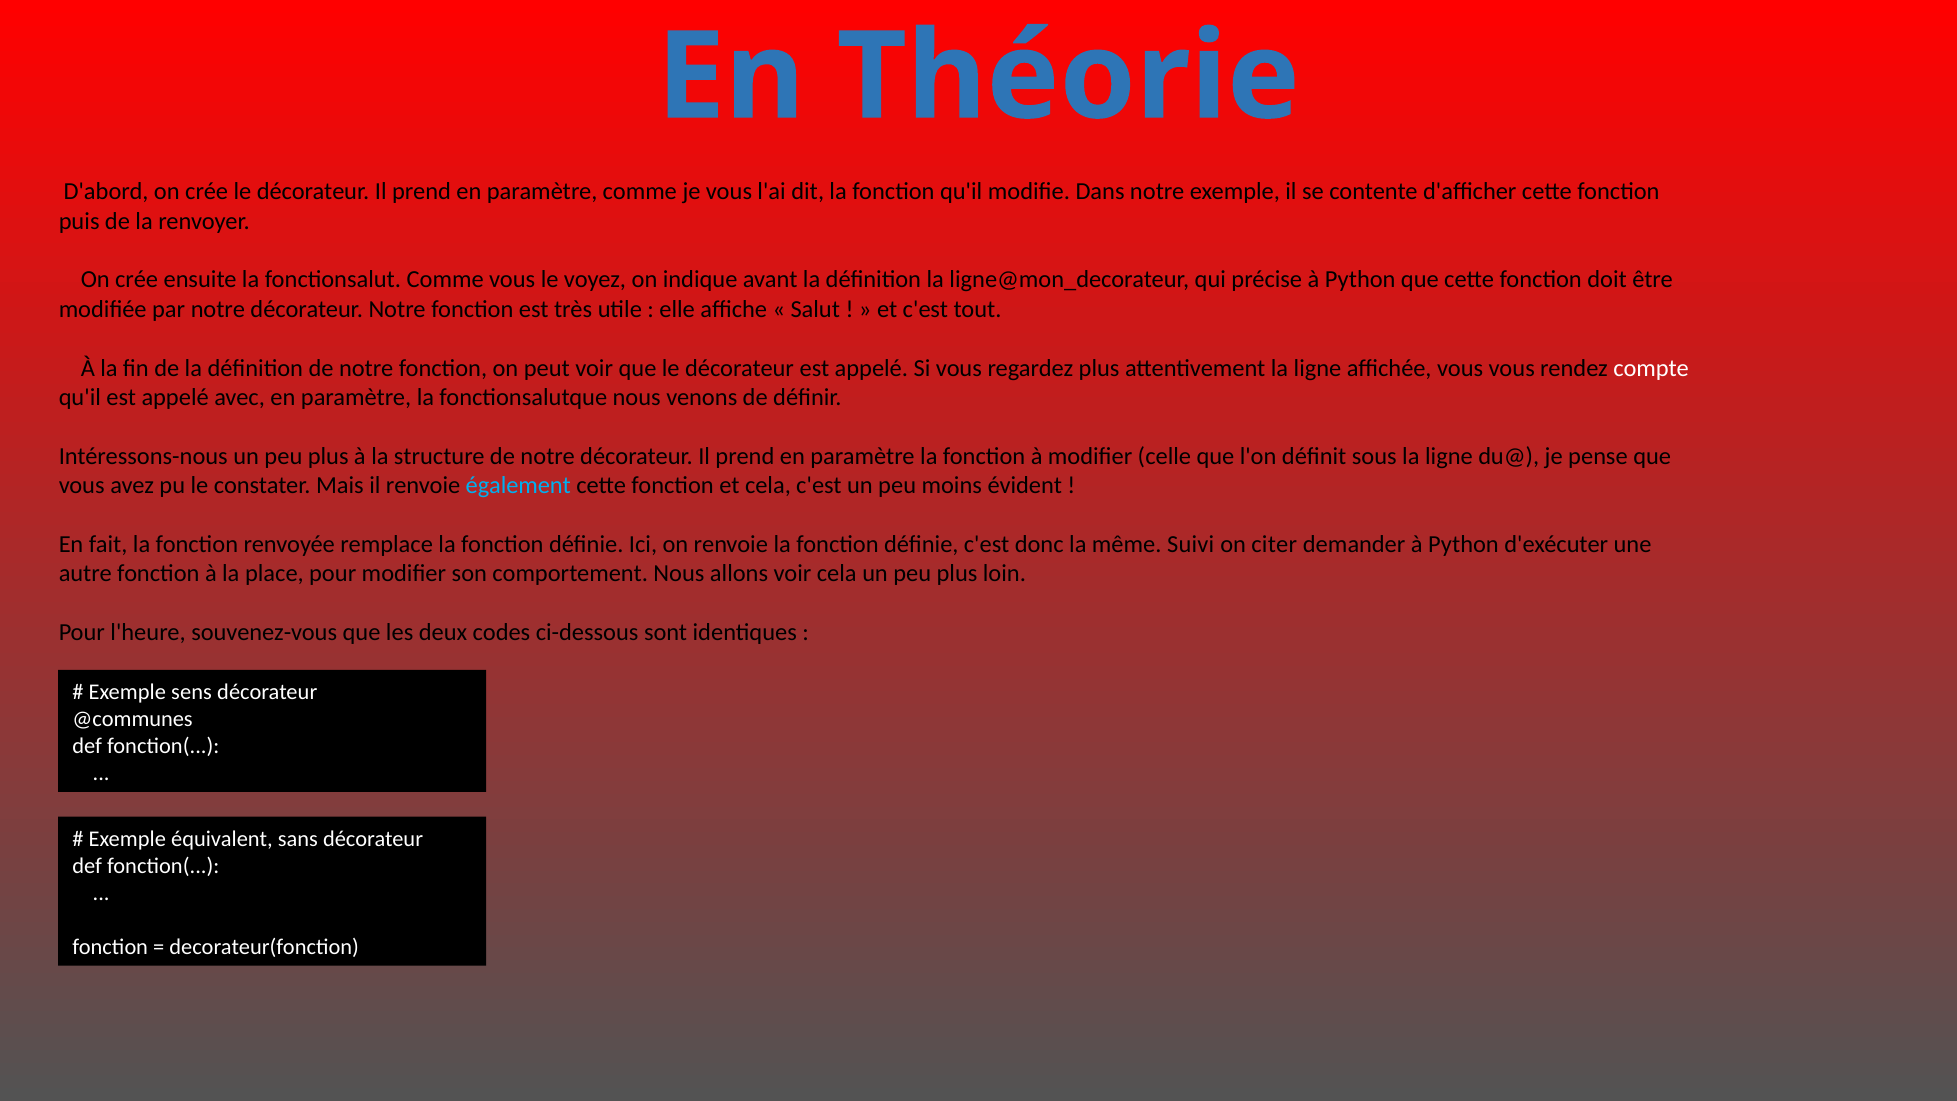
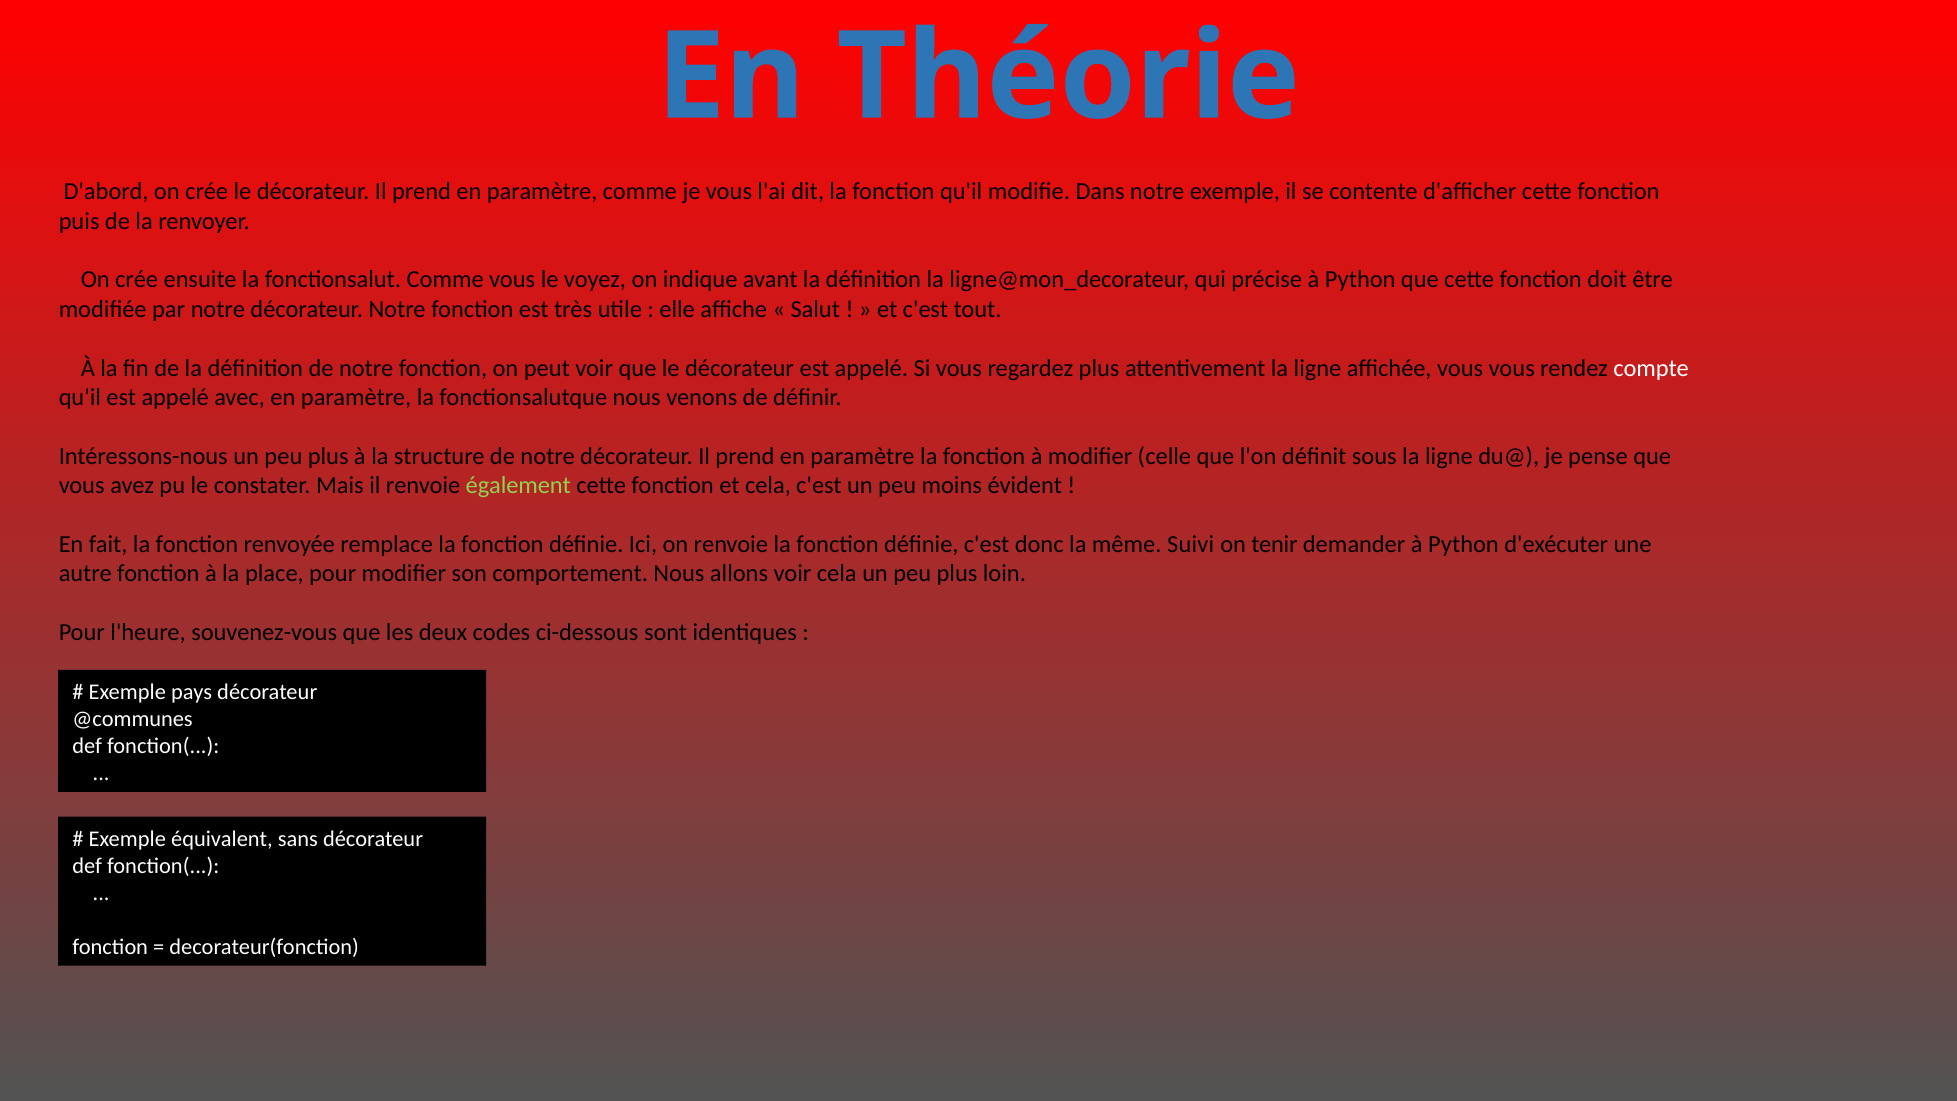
également colour: light blue -> light green
citer: citer -> tenir
sens: sens -> pays
